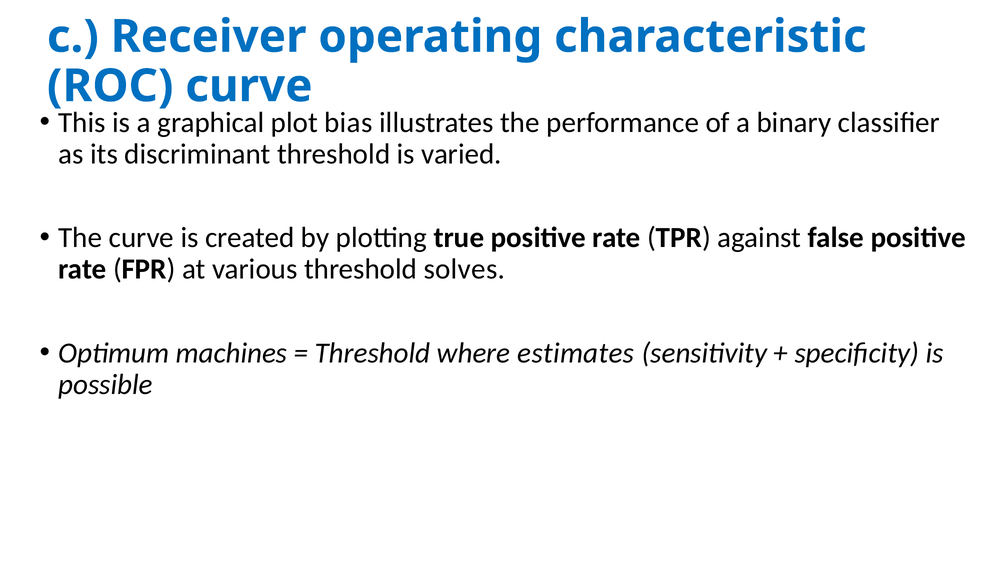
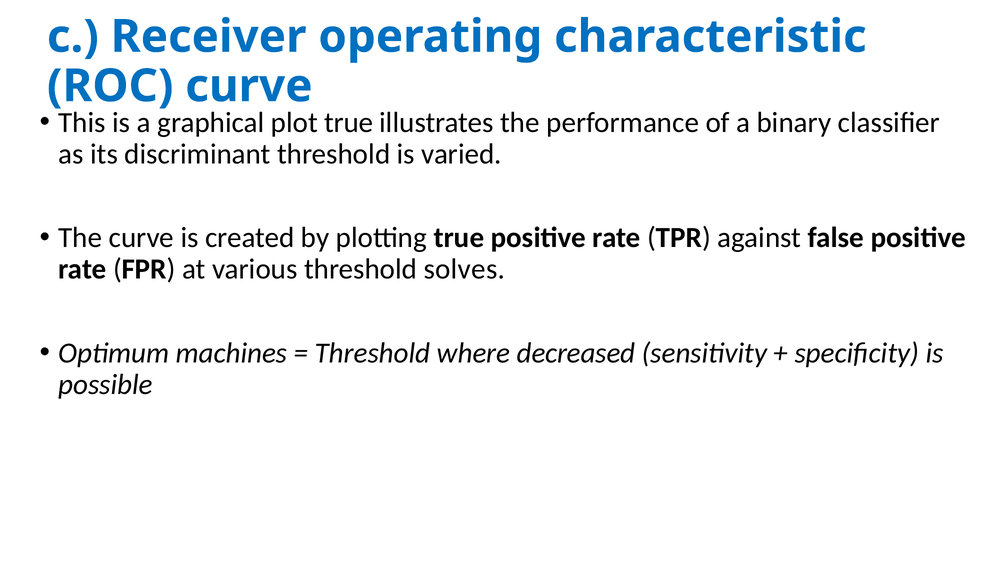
bias at (348, 122): bias -> true
estimates: estimates -> decreased
